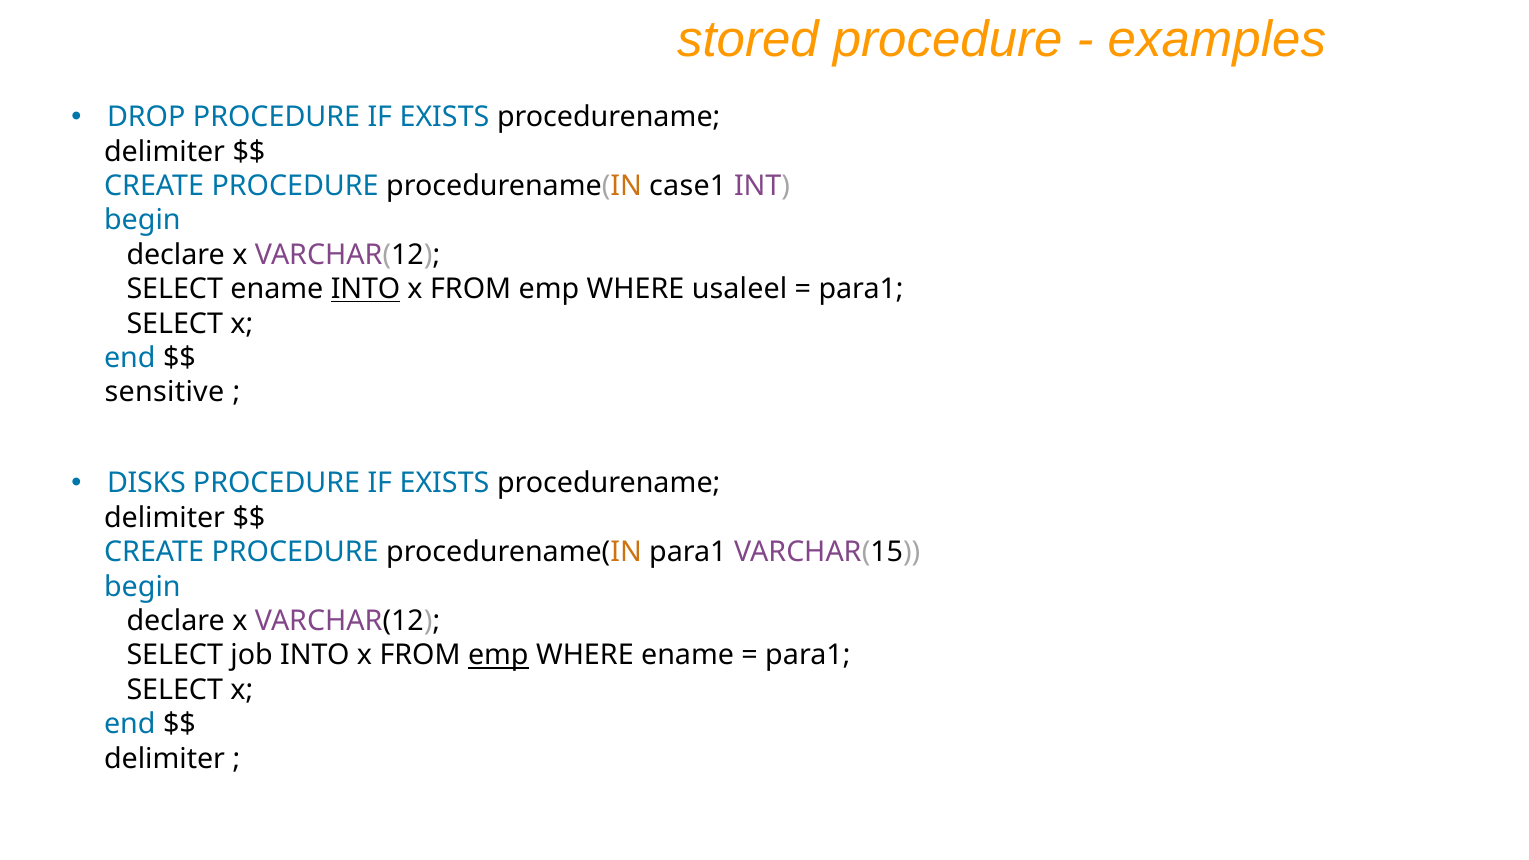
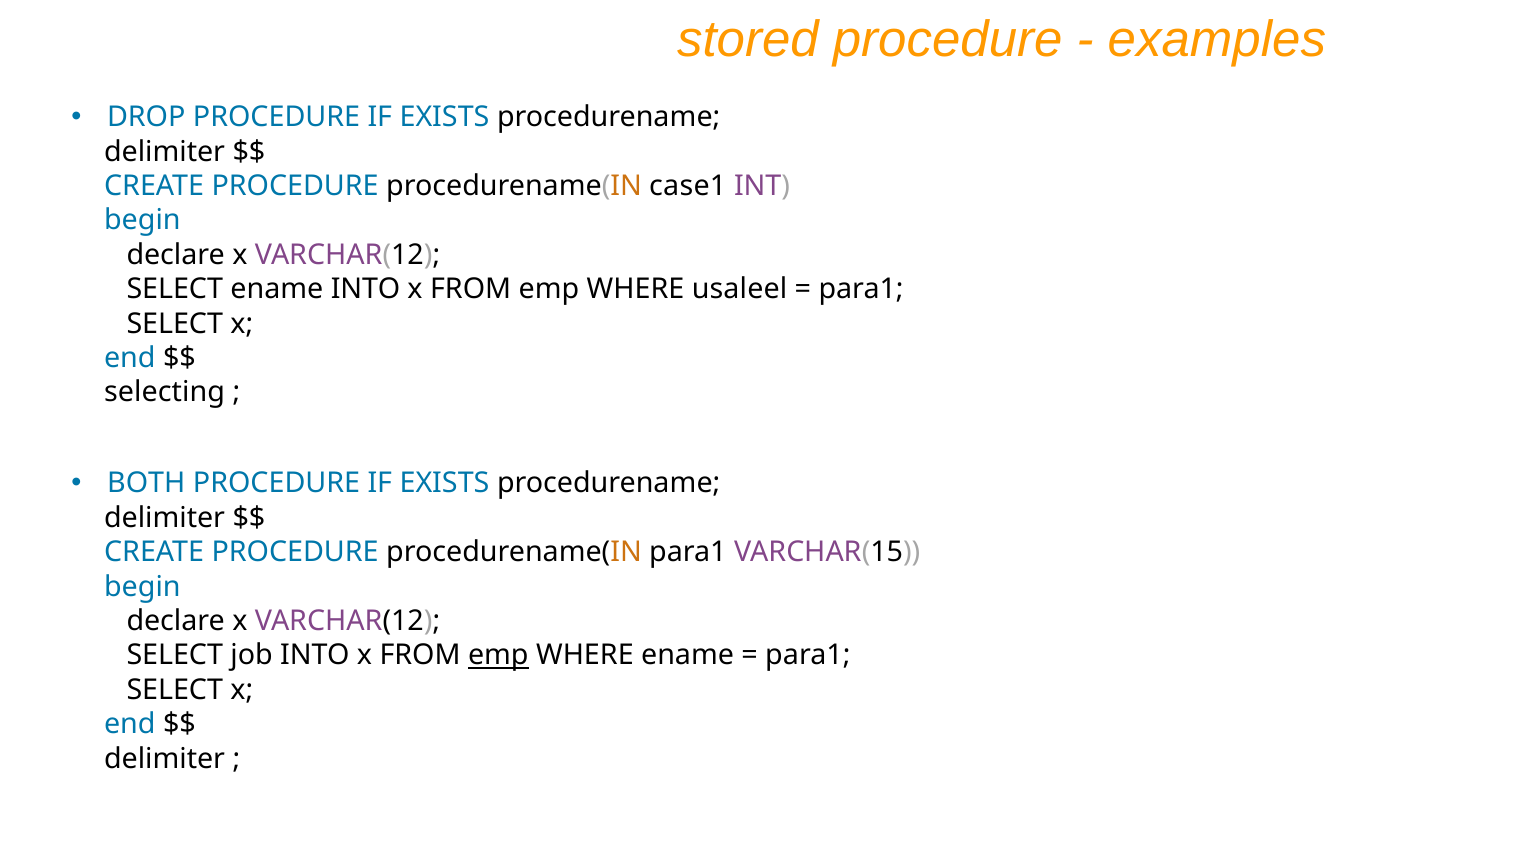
INTO at (366, 289) underline: present -> none
sensitive: sensitive -> selecting
DISKS: DISKS -> BOTH
